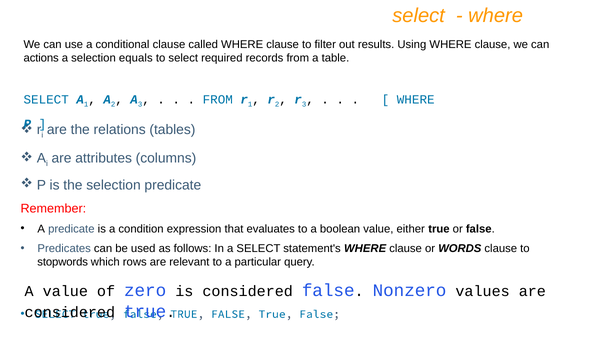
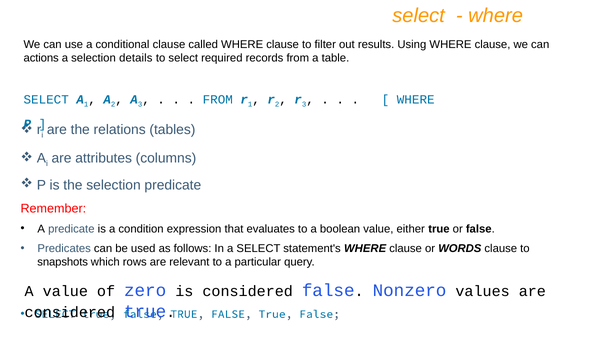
equals: equals -> details
stopwords: stopwords -> snapshots
